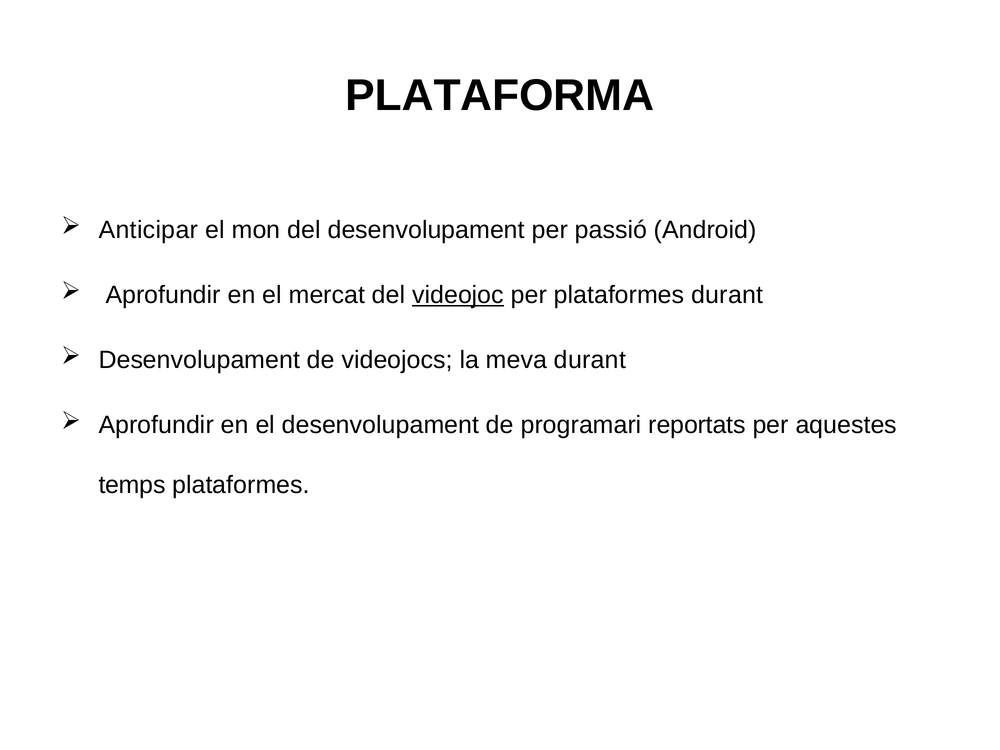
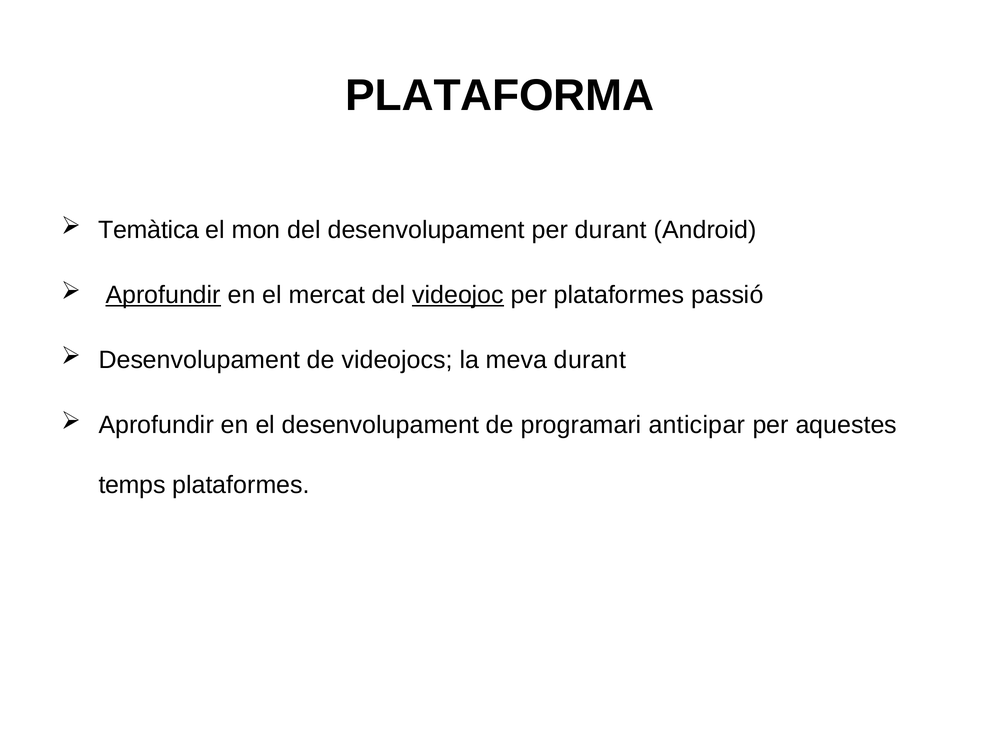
Anticipar: Anticipar -> Temàtica
per passió: passió -> durant
Aprofundir at (163, 295) underline: none -> present
plataformes durant: durant -> passió
reportats: reportats -> anticipar
